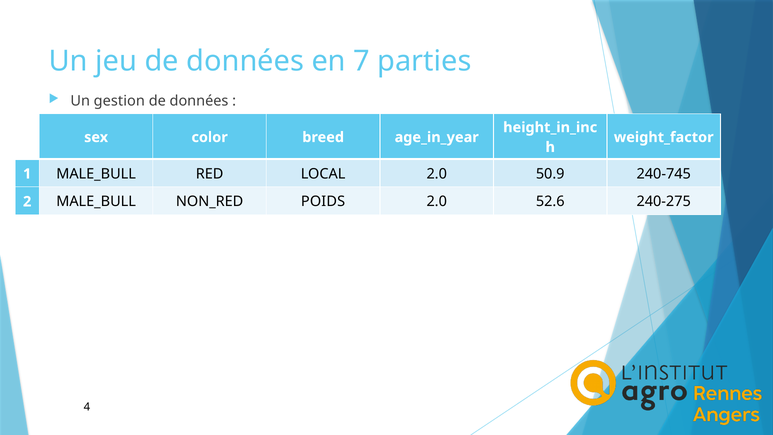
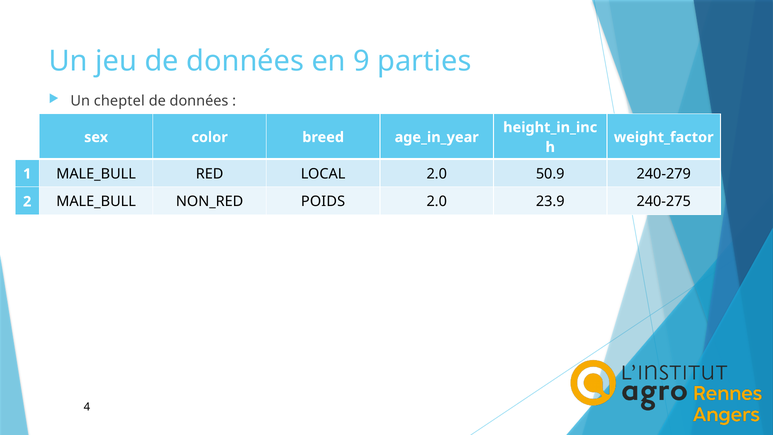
7: 7 -> 9
gestion: gestion -> cheptel
240-745: 240-745 -> 240-279
52.6: 52.6 -> 23.9
